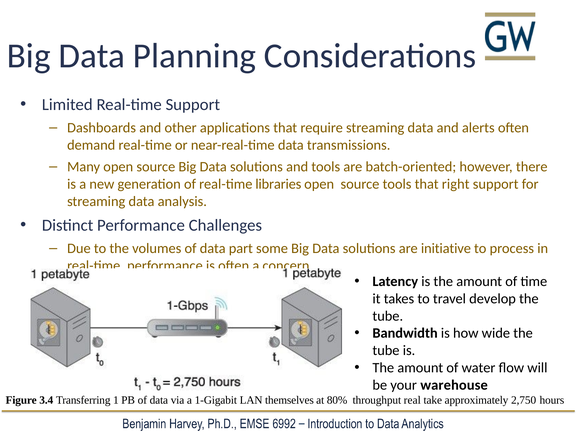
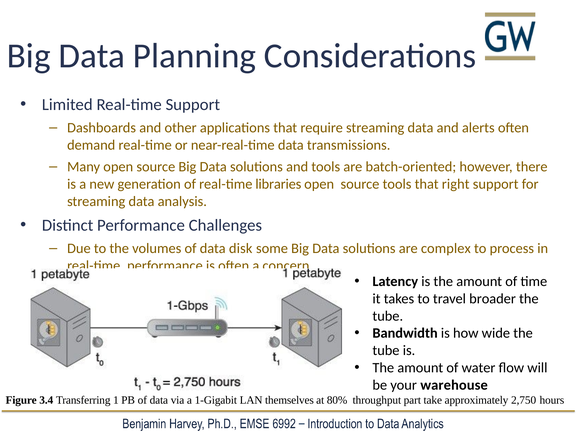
part: part -> disk
initiative: initiative -> complex
develop: develop -> broader
real: real -> part
